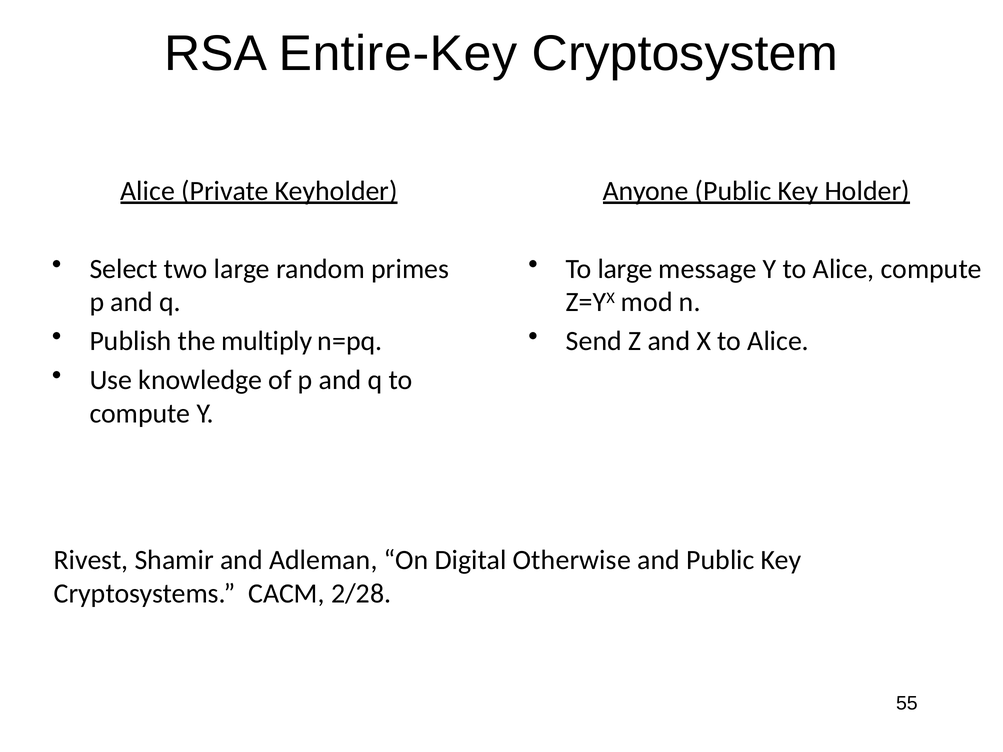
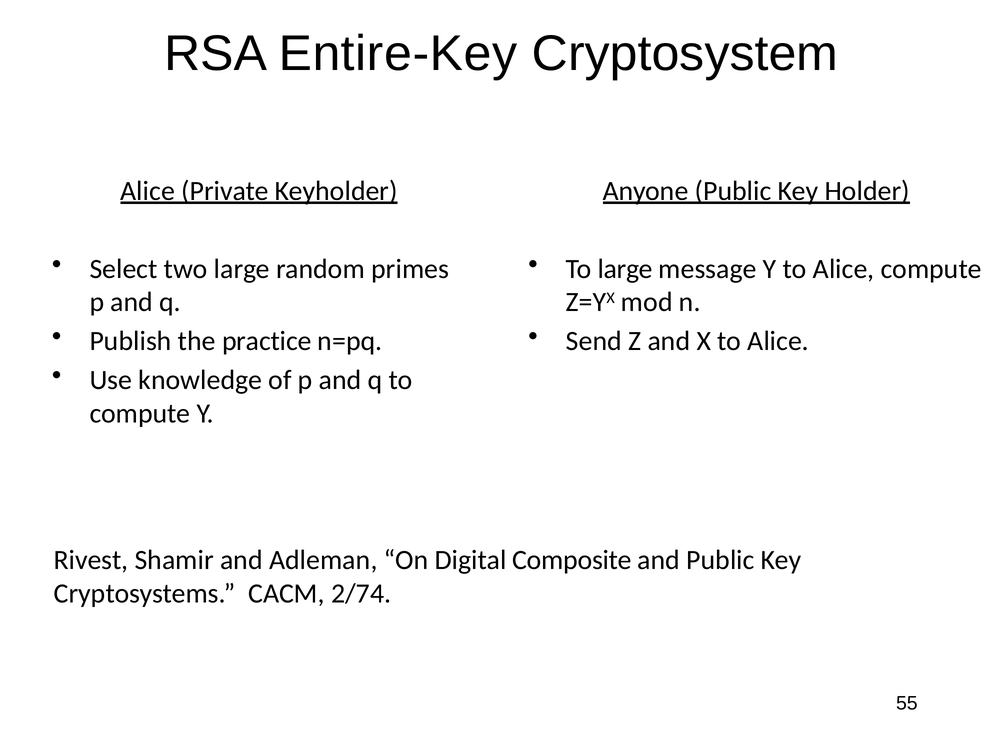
multiply: multiply -> practice
Otherwise: Otherwise -> Composite
2/28: 2/28 -> 2/74
